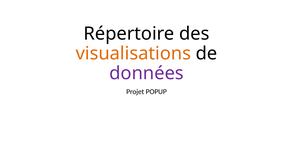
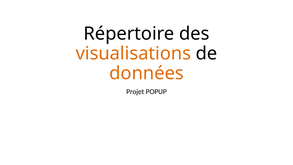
données colour: purple -> orange
